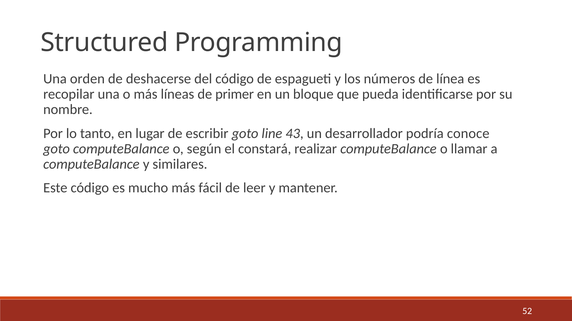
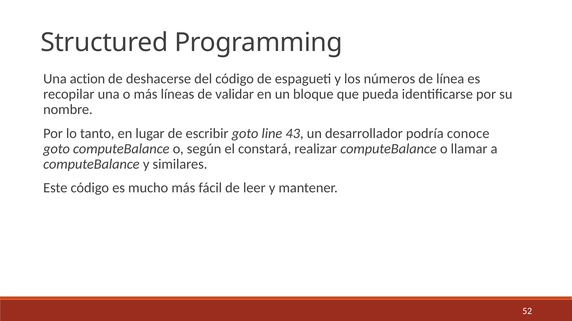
orden: orden -> action
primer: primer -> validar
